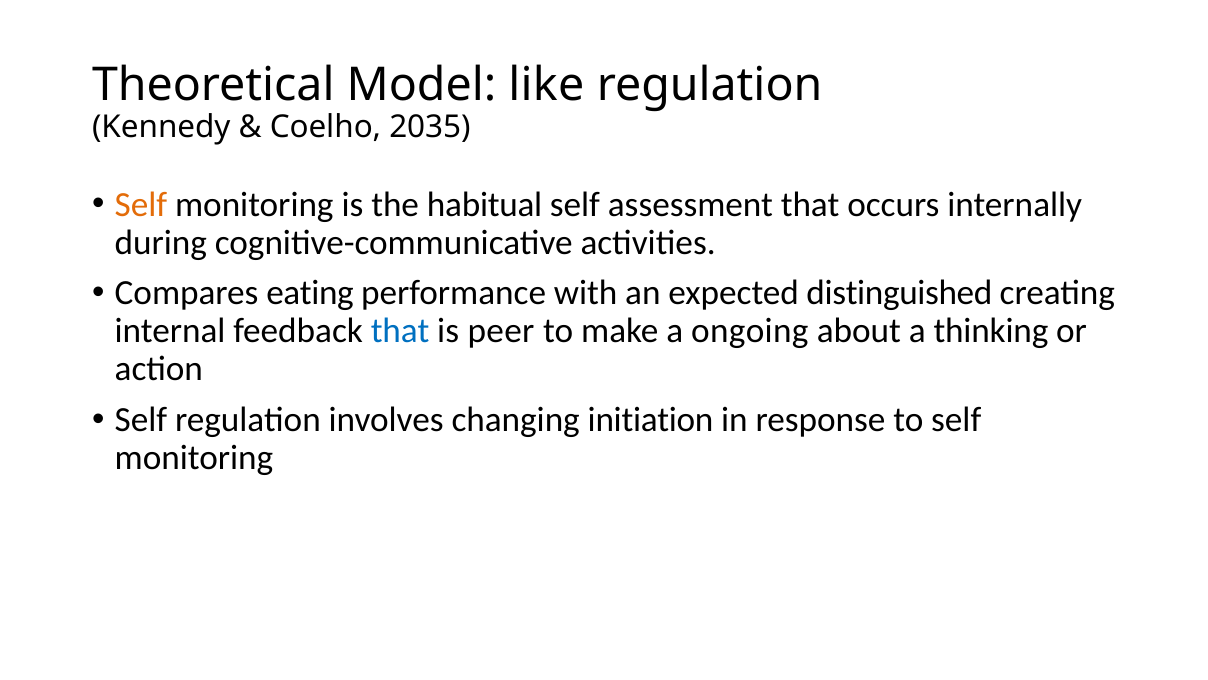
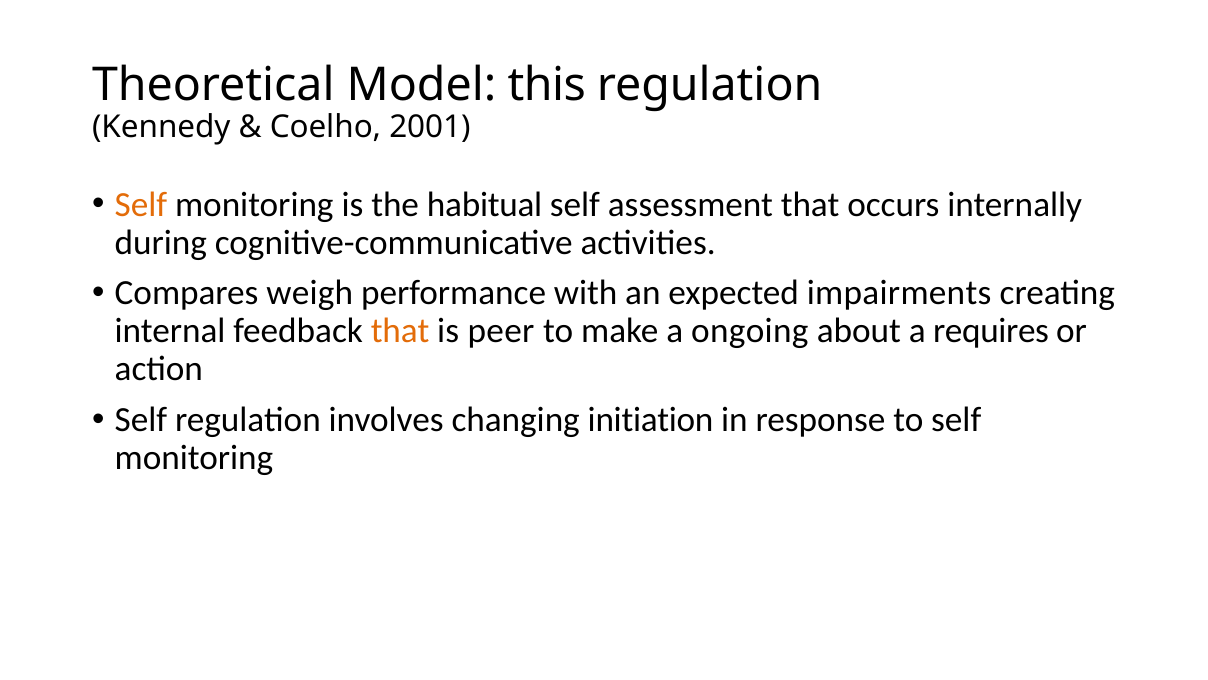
like: like -> this
2035: 2035 -> 2001
eating: eating -> weigh
distinguished: distinguished -> impairments
that at (400, 331) colour: blue -> orange
thinking: thinking -> requires
